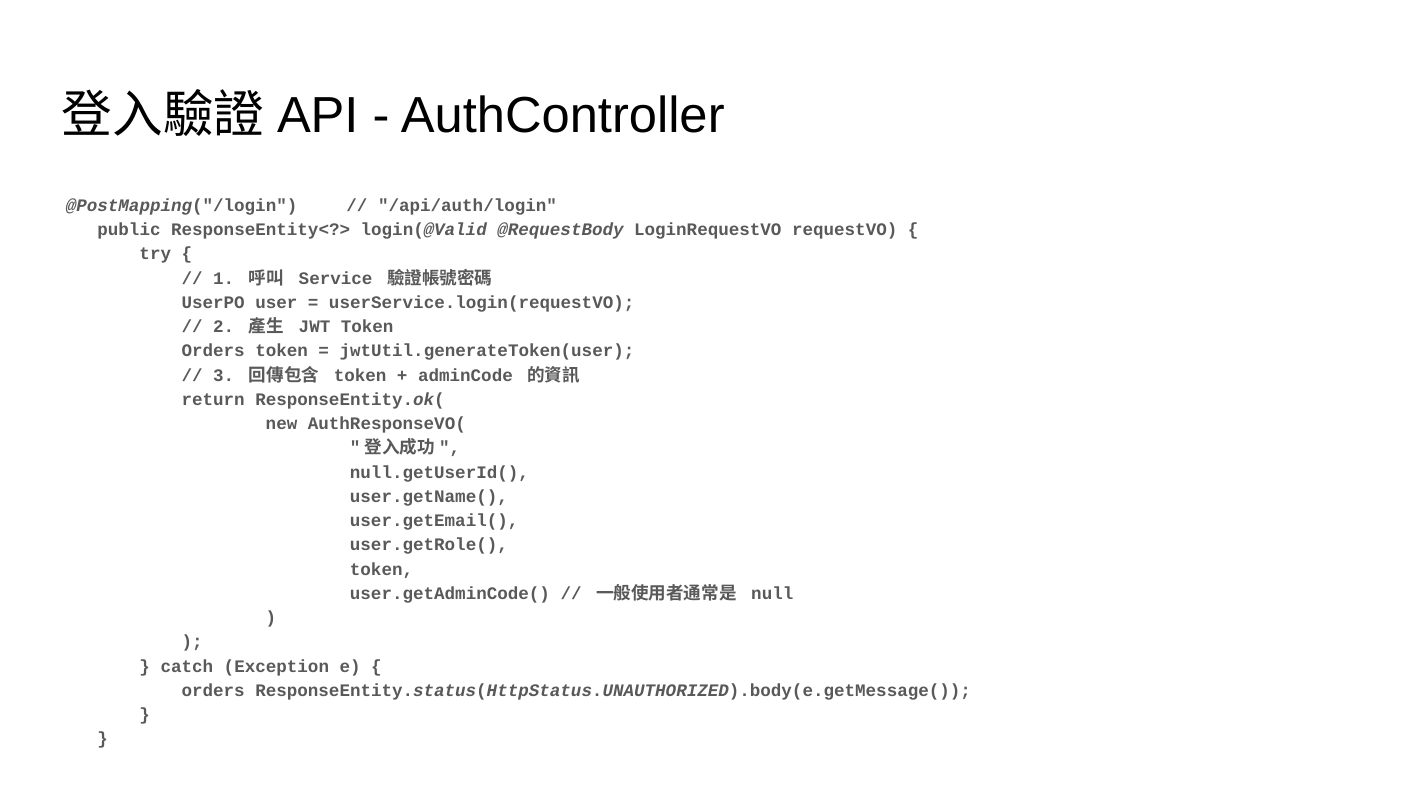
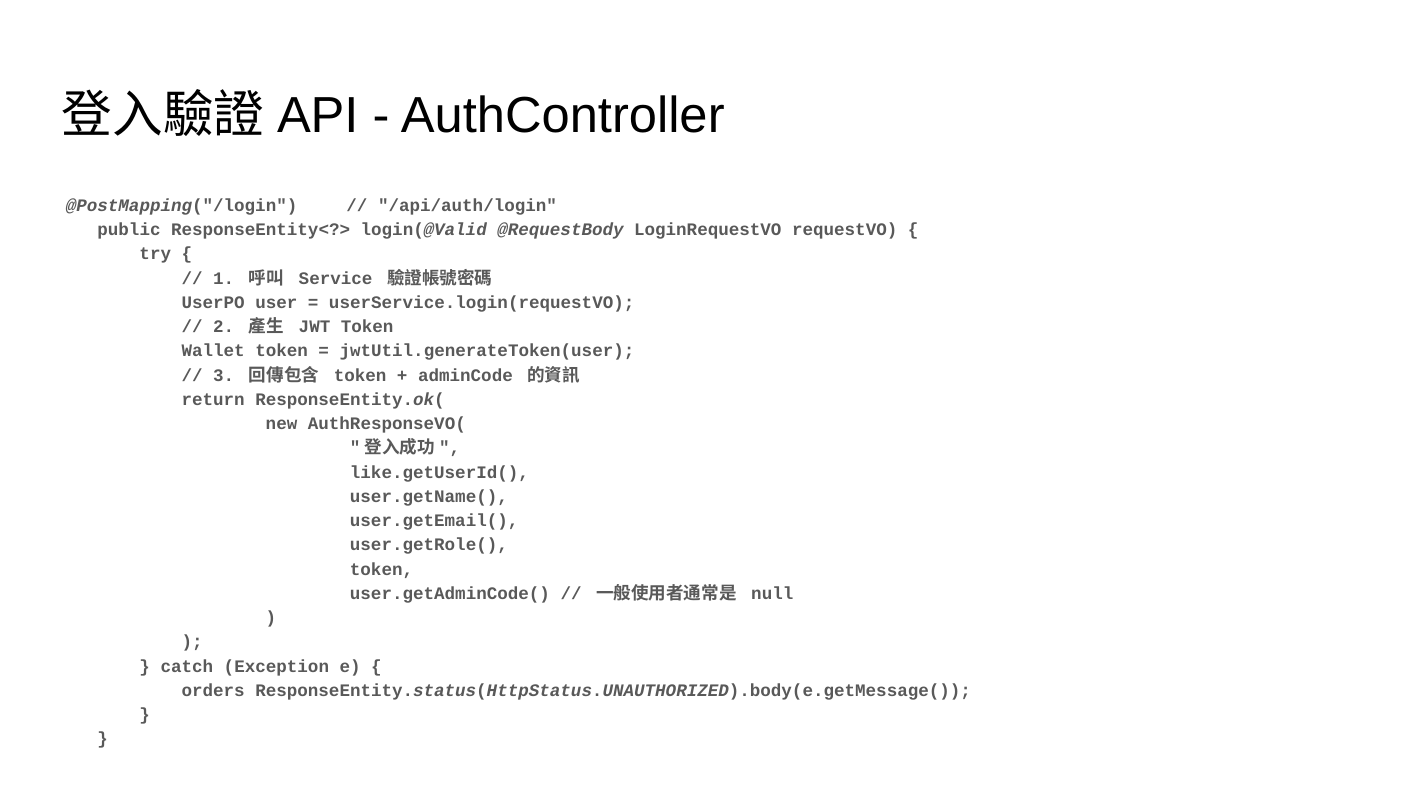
Orders at (213, 351): Orders -> Wallet
null.getUserId(: null.getUserId( -> like.getUserId(
